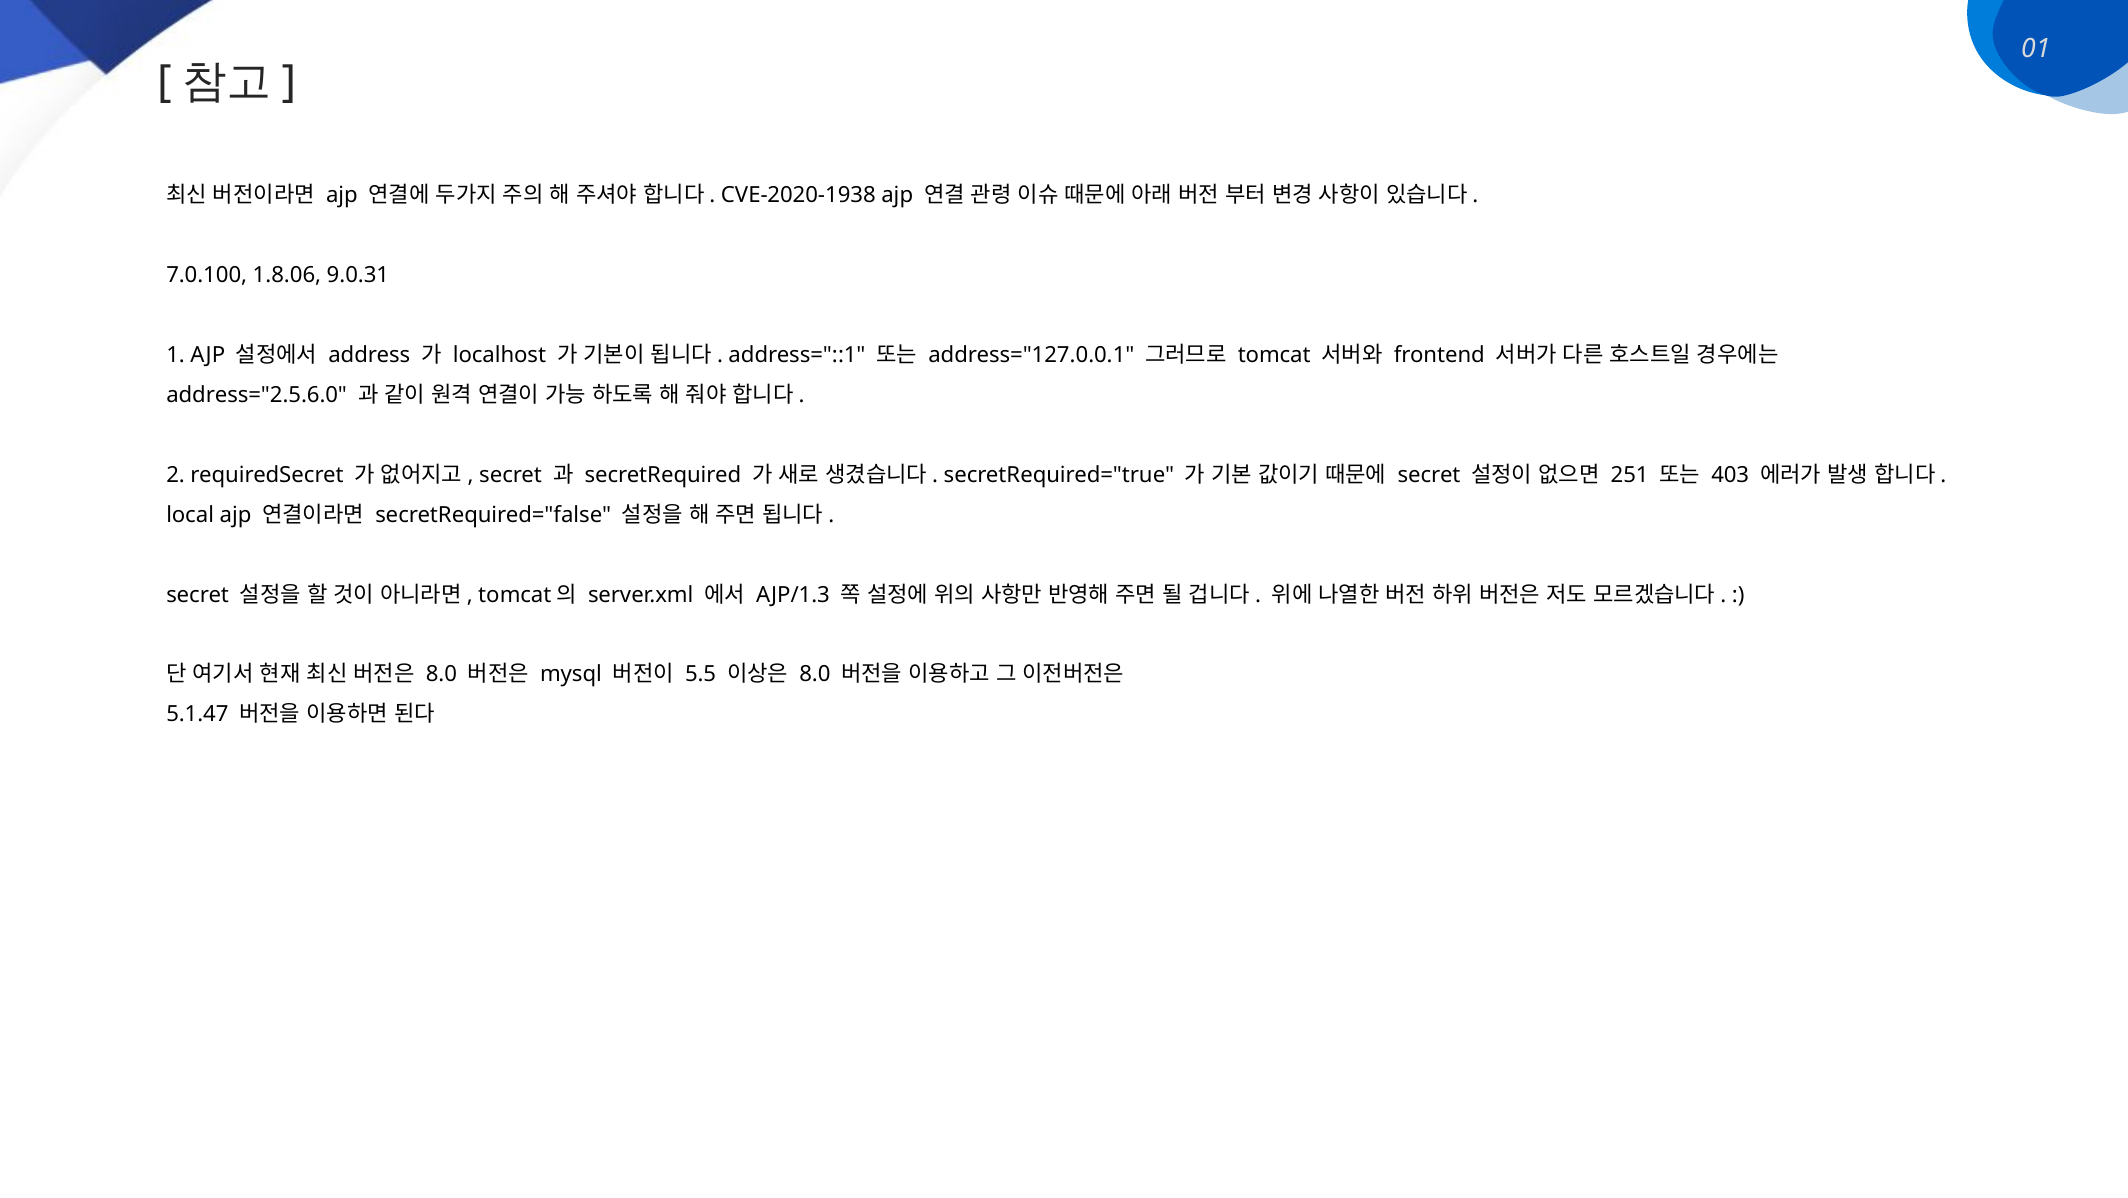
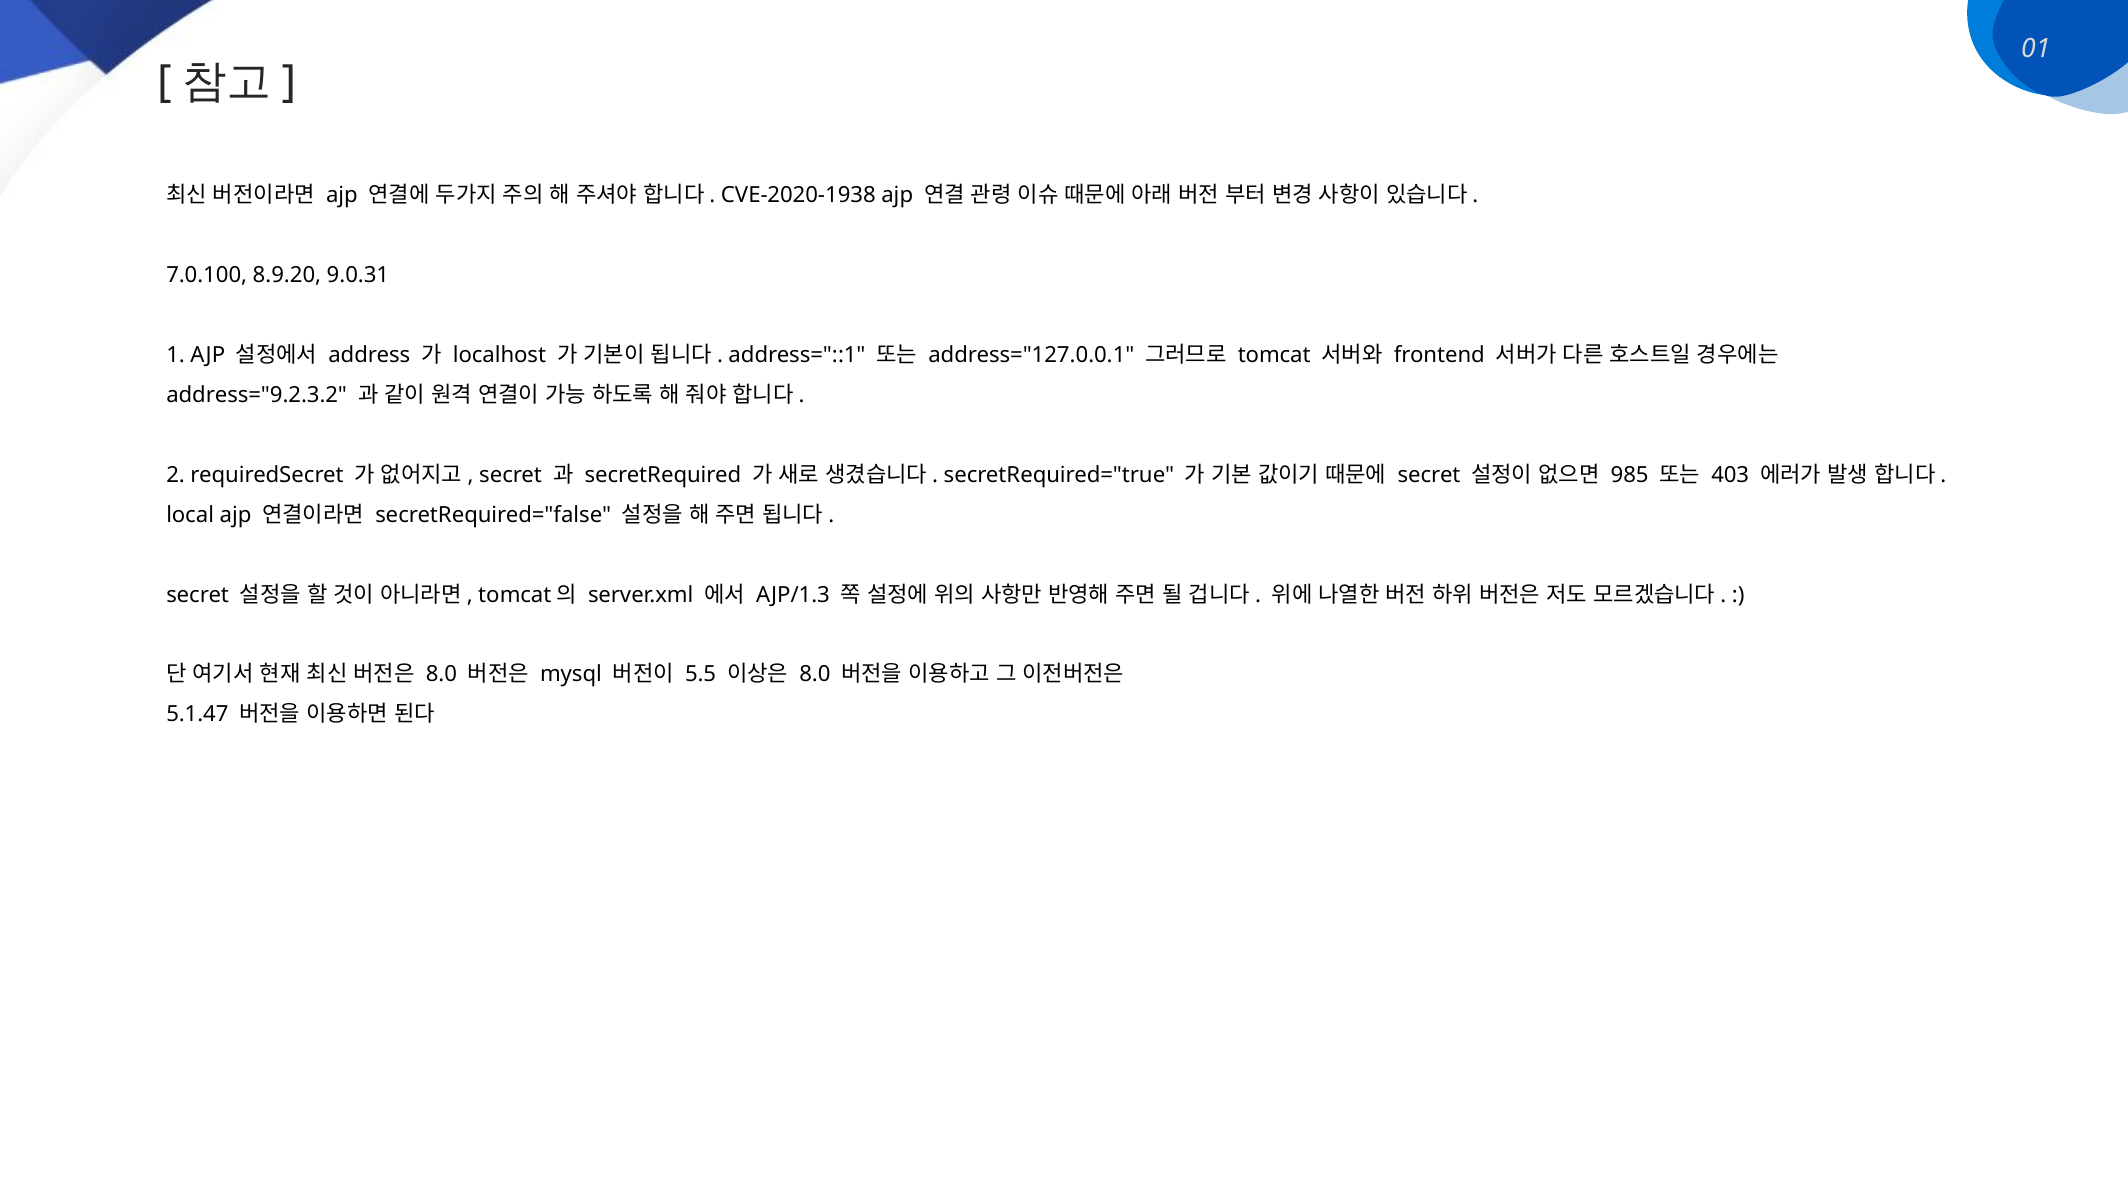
1.8.06: 1.8.06 -> 8.9.20
address="2.5.6.0: address="2.5.6.0 -> address="9.2.3.2
251: 251 -> 985
